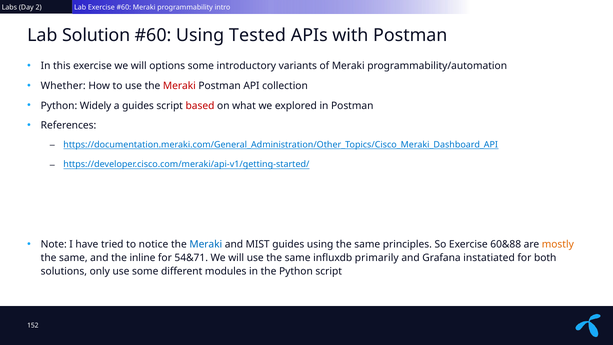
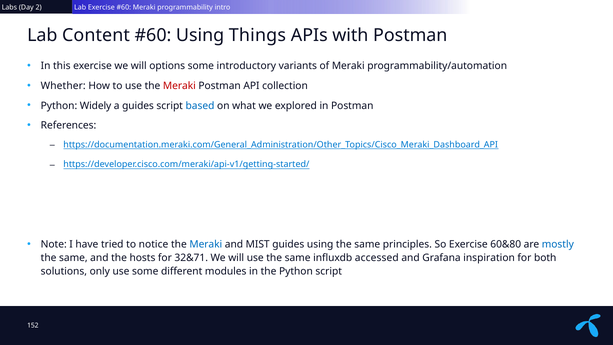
Solution: Solution -> Content
Tested: Tested -> Things
based colour: red -> blue
60&88: 60&88 -> 60&80
mostly colour: orange -> blue
inline: inline -> hosts
54&71: 54&71 -> 32&71
primarily: primarily -> accessed
instatiated: instatiated -> inspiration
